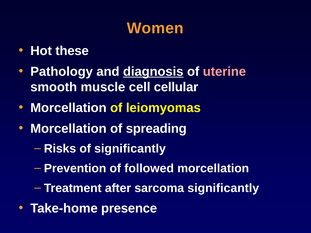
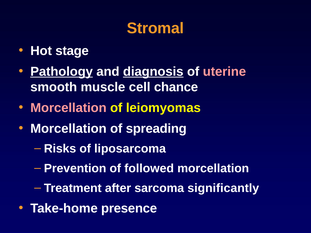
Women: Women -> Stromal
these: these -> stage
Pathology underline: none -> present
cellular: cellular -> chance
Morcellation at (68, 108) colour: white -> pink
of significantly: significantly -> liposarcoma
